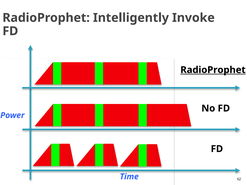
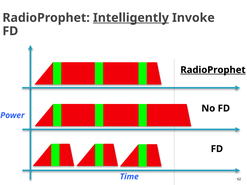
Intelligently underline: none -> present
